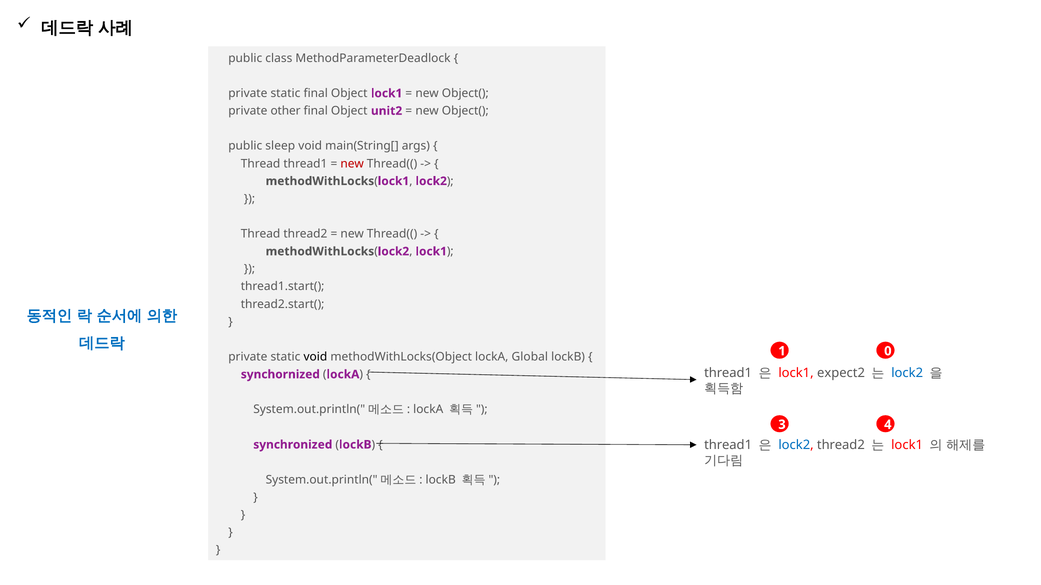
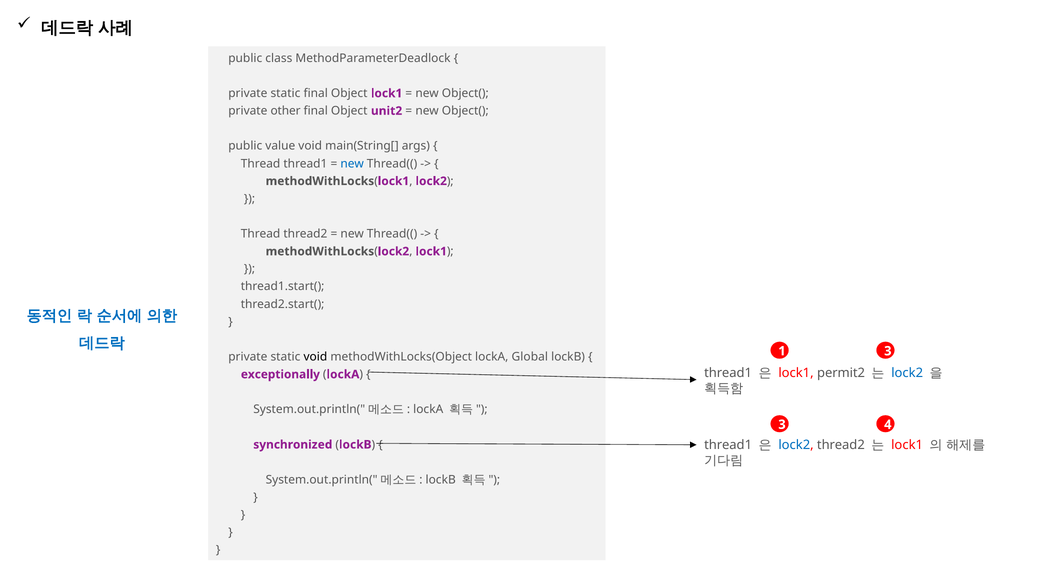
sleep: sleep -> value
new at (352, 164) colour: red -> blue
1 0: 0 -> 3
expect2: expect2 -> permit2
synchornized: synchornized -> exceptionally
